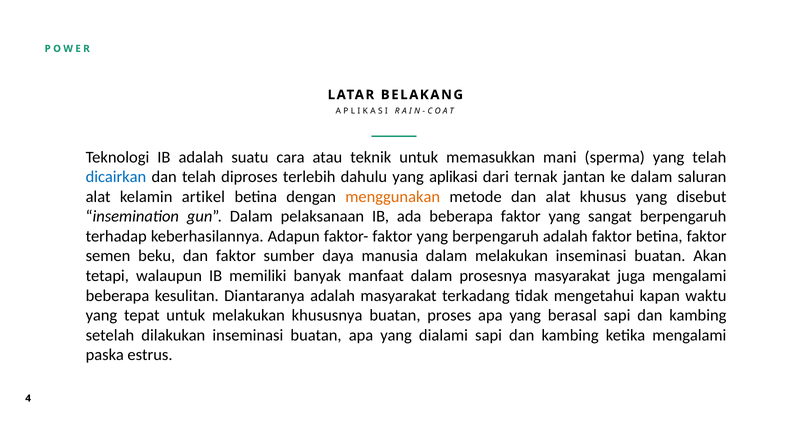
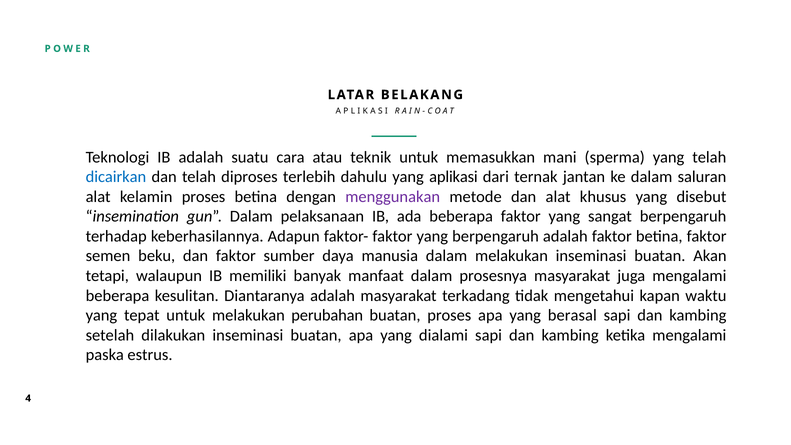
kelamin artikel: artikel -> proses
menggunakan colour: orange -> purple
khususnya: khususnya -> perubahan
